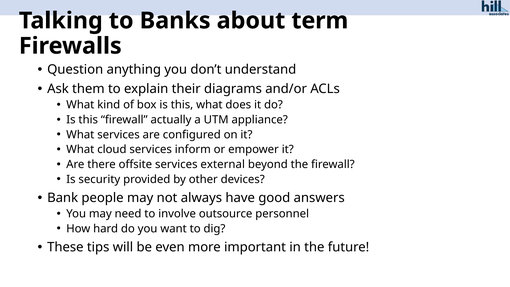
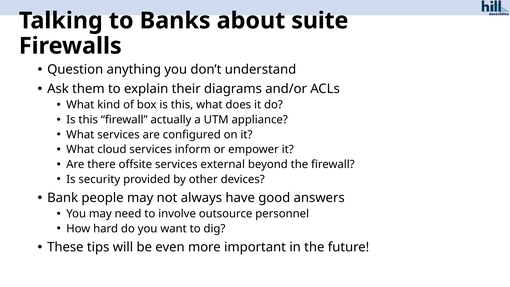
term: term -> suite
